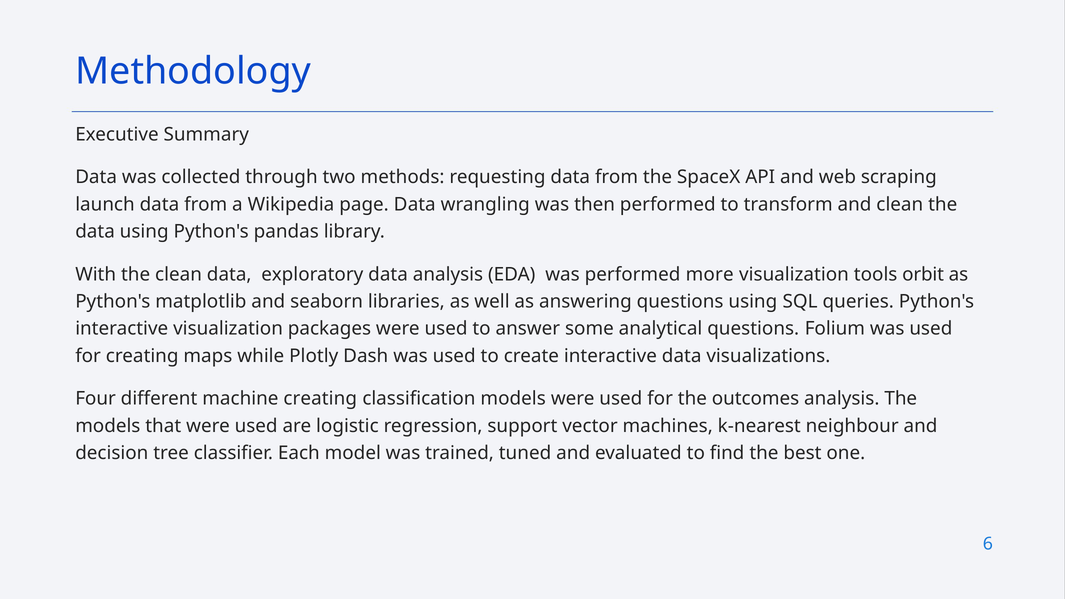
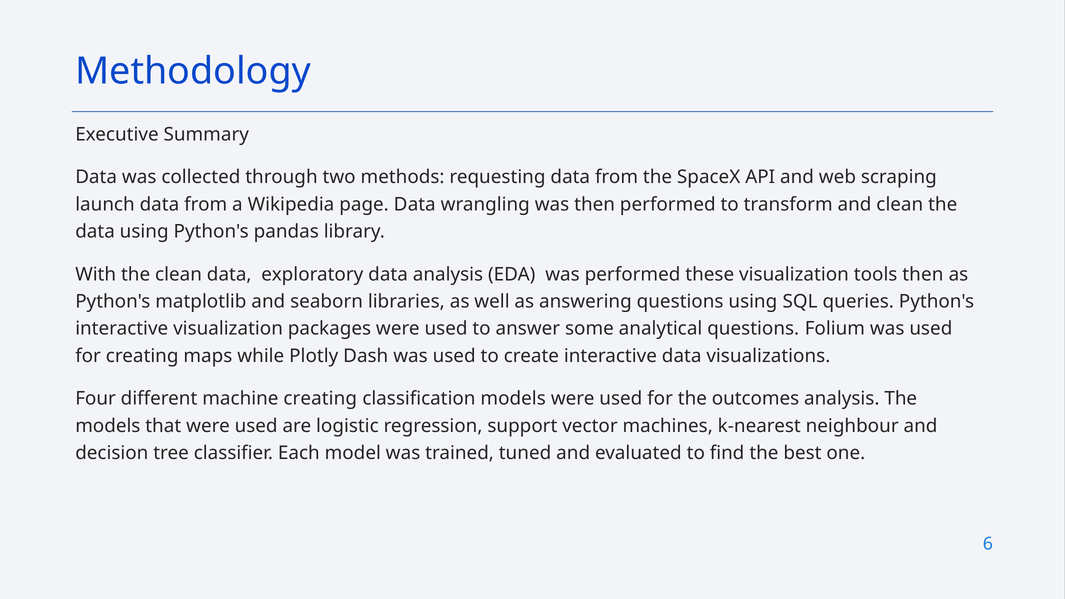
more: more -> these
tools orbit: orbit -> then
